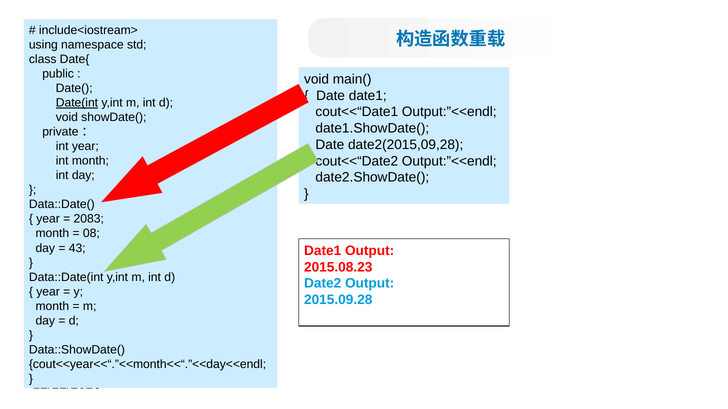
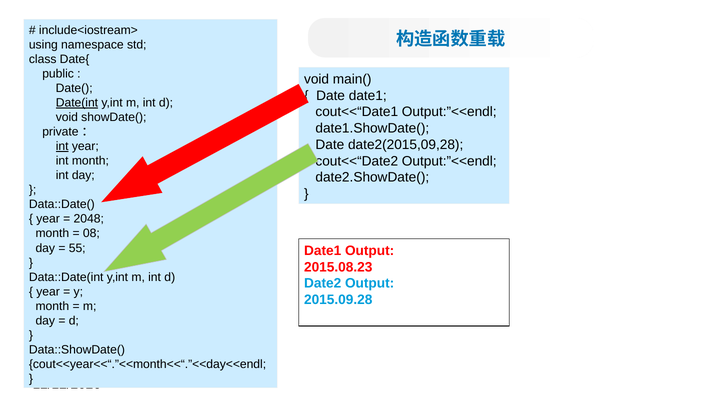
int at (62, 146) underline: none -> present
2083: 2083 -> 2048
43: 43 -> 55
